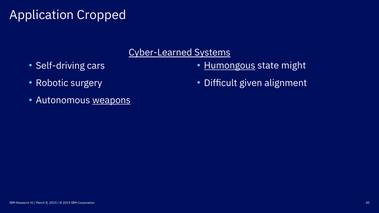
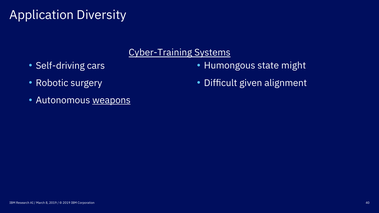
Cropped: Cropped -> Diversity
Cyber-Learned: Cyber-Learned -> Cyber-Training
Humongous underline: present -> none
